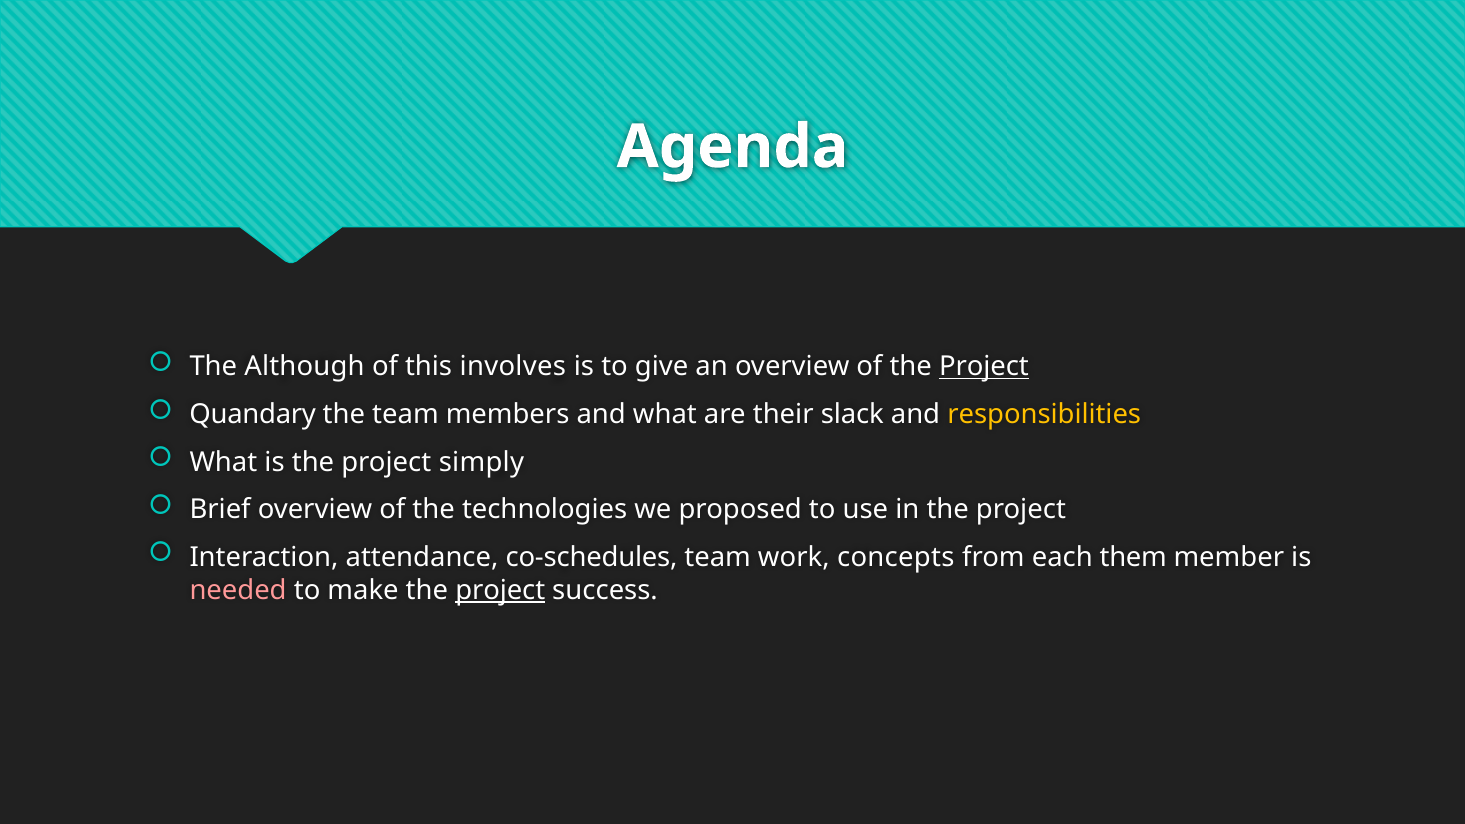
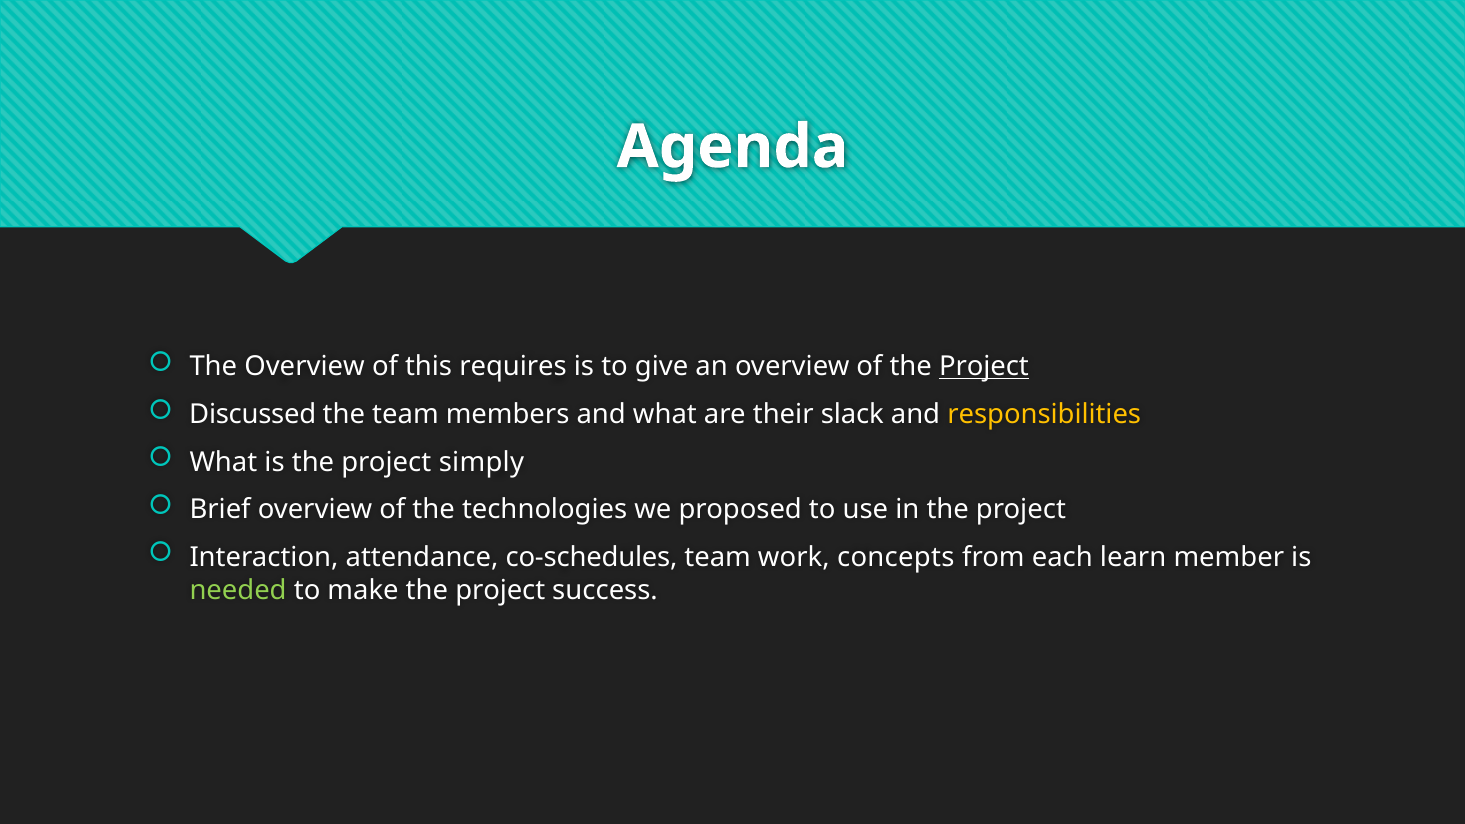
The Although: Although -> Overview
involves: involves -> requires
Quandary: Quandary -> Discussed
them: them -> learn
needed colour: pink -> light green
project at (500, 590) underline: present -> none
